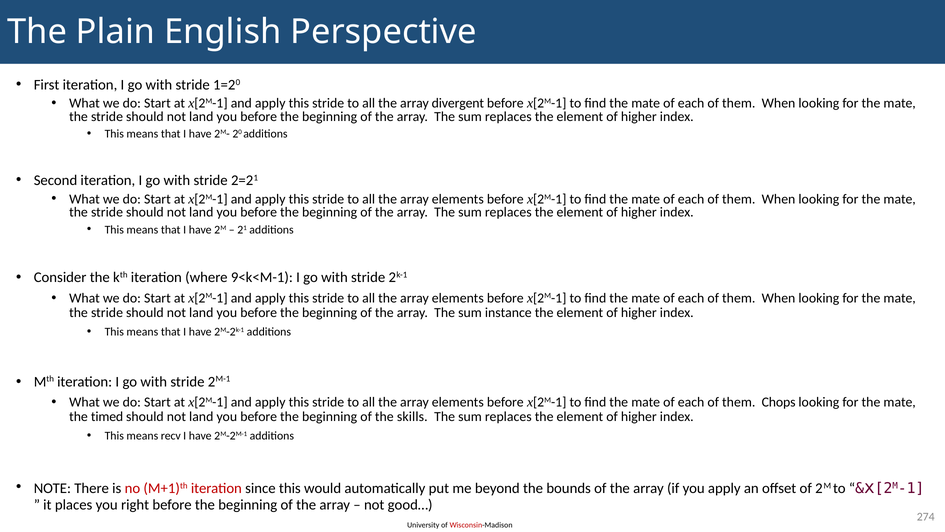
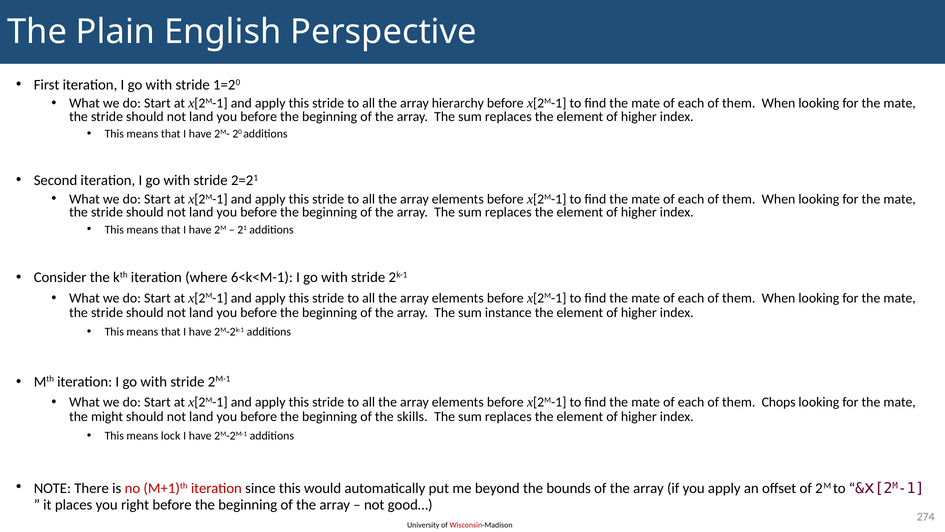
divergent: divergent -> hierarchy
9<k<M-1: 9<k<M-1 -> 6<k<M-1
timed: timed -> might
recv: recv -> lock
